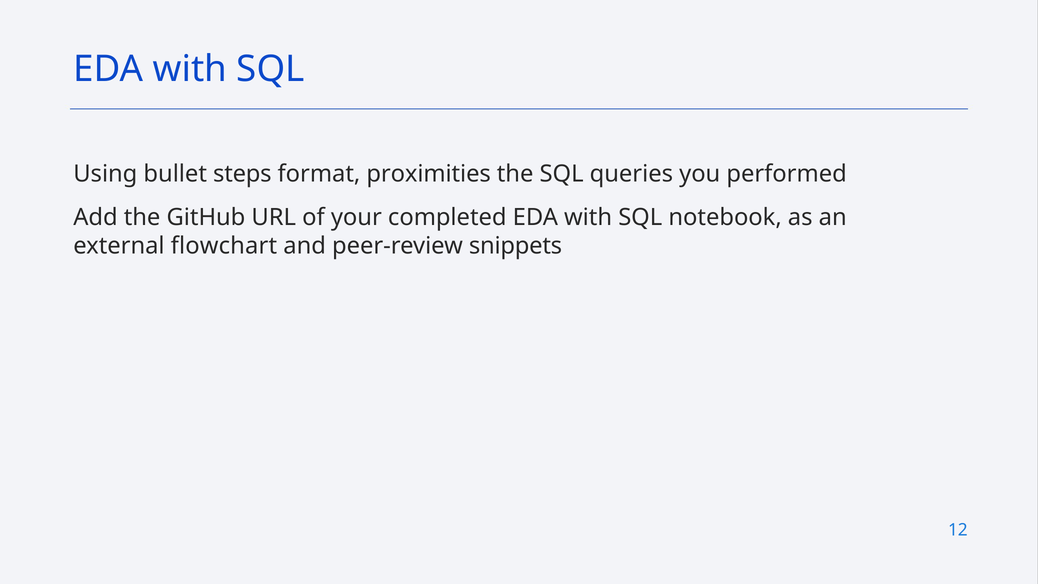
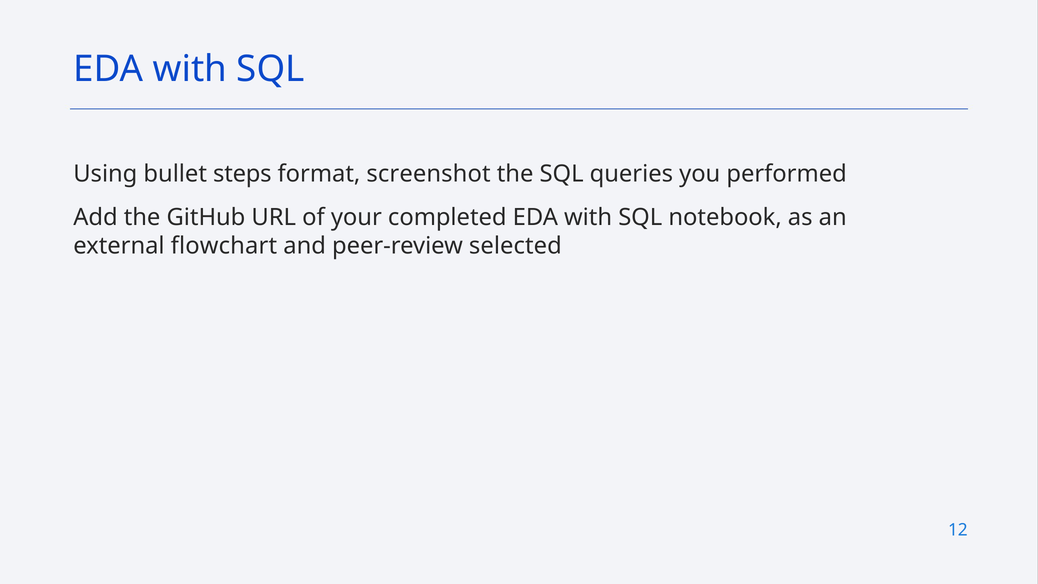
proximities: proximities -> screenshot
snippets: snippets -> selected
